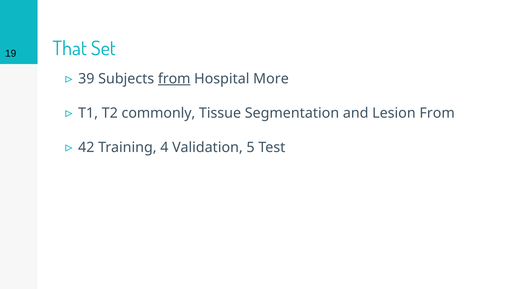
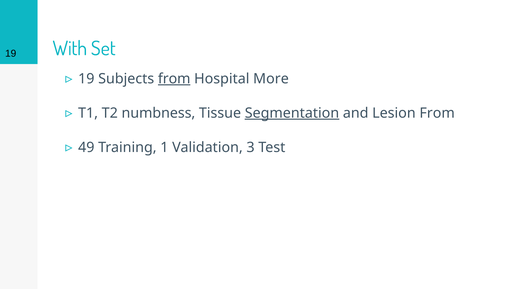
That: That -> With
39 at (86, 79): 39 -> 19
commonly: commonly -> numbness
Segmentation underline: none -> present
42: 42 -> 49
4: 4 -> 1
5: 5 -> 3
